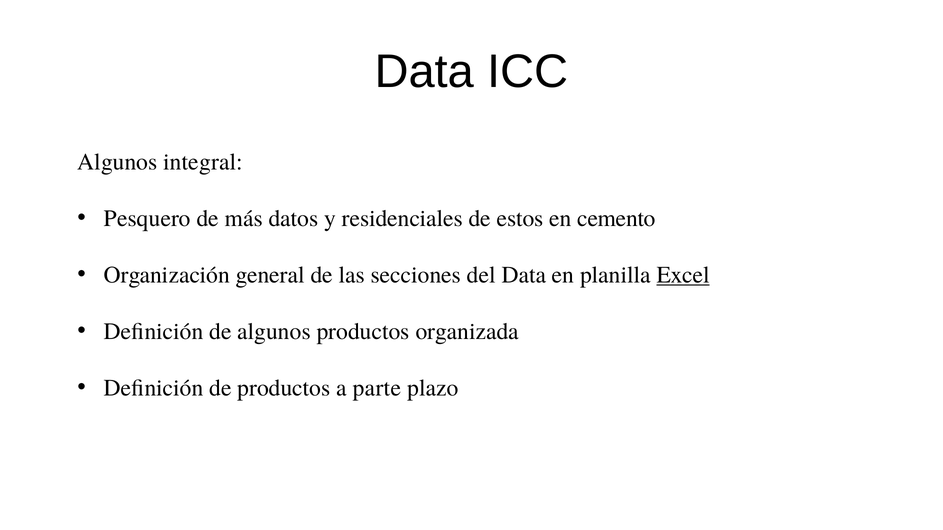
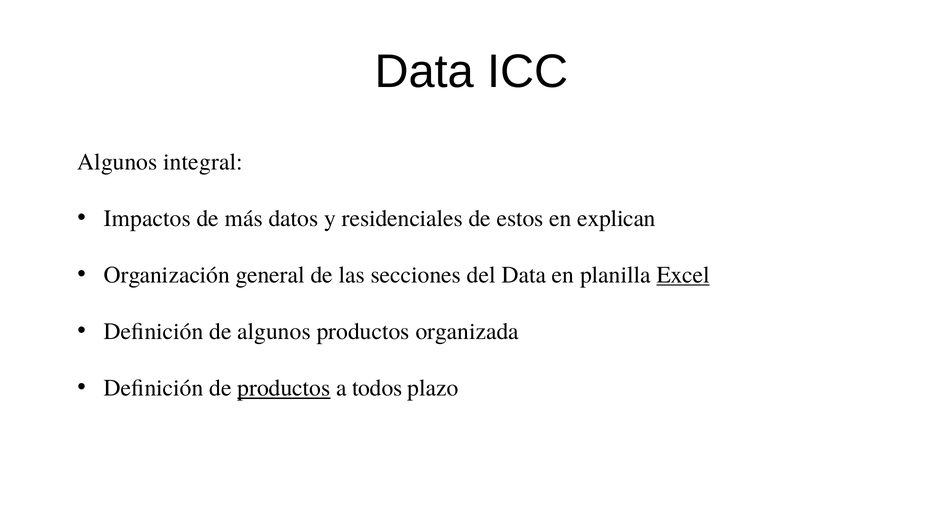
Pesquero: Pesquero -> Impactos
cemento: cemento -> explican
productos at (284, 388) underline: none -> present
parte: parte -> todos
